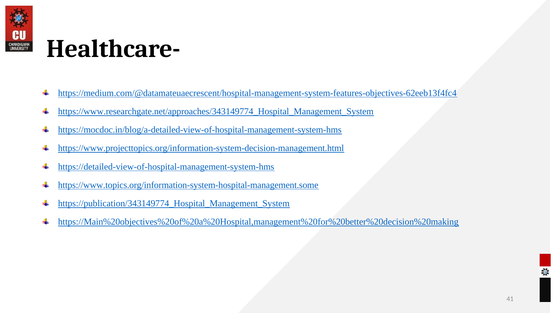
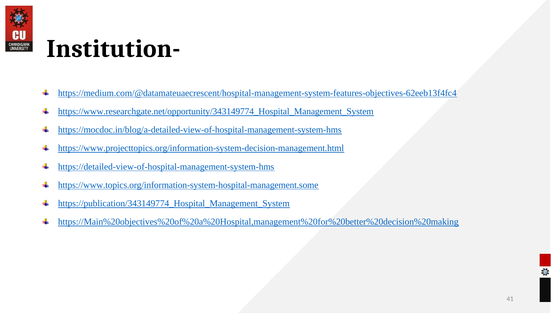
Healthcare-: Healthcare- -> Institution-
https://www.researchgate.net/approaches/343149774_Hospital_Management_System: https://www.researchgate.net/approaches/343149774_Hospital_Management_System -> https://www.researchgate.net/opportunity/343149774_Hospital_Management_System
